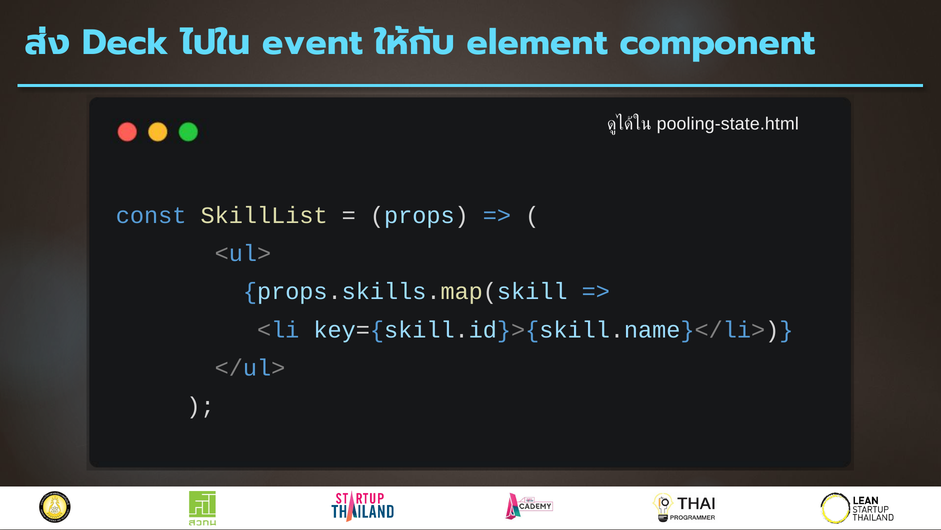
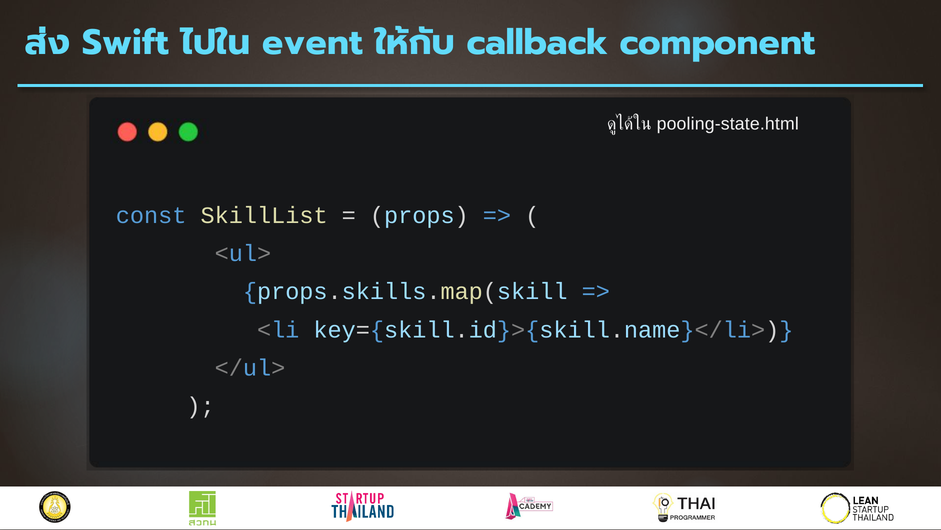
Deck: Deck -> Swift
element: element -> callback
